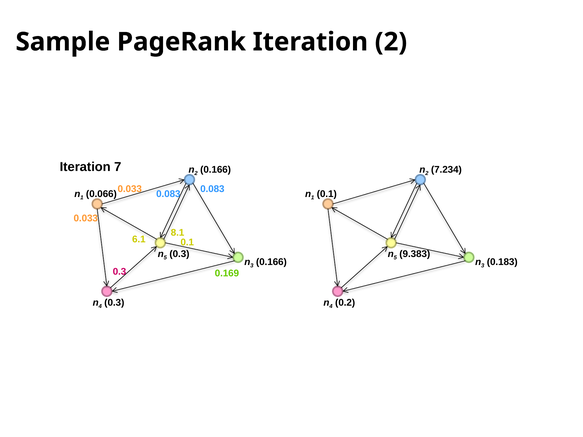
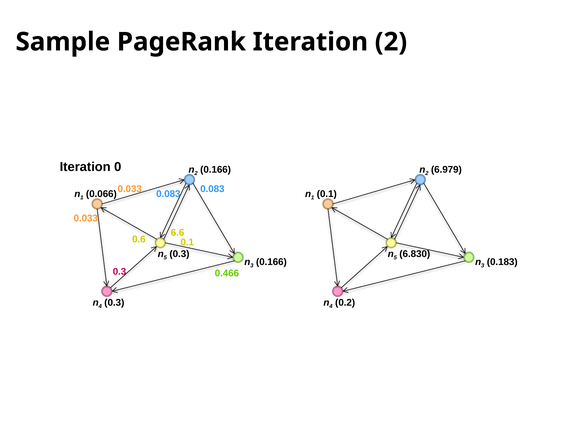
7: 7 -> 0
7.234: 7.234 -> 6.979
8.1: 8.1 -> 6.6
6.1: 6.1 -> 0.6
9.383: 9.383 -> 6.830
0.169: 0.169 -> 0.466
